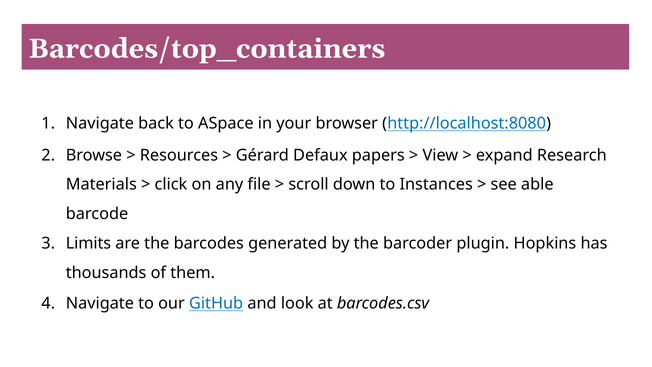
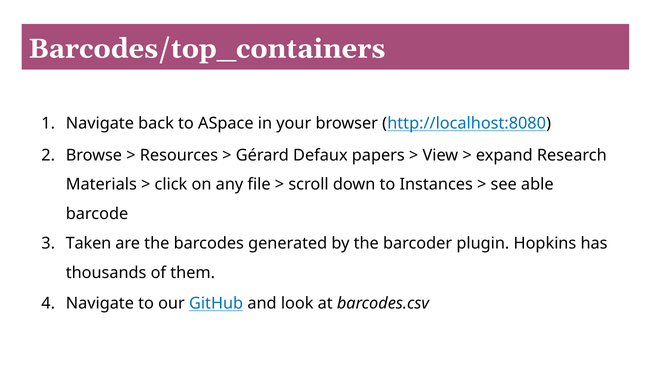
Limits: Limits -> Taken
